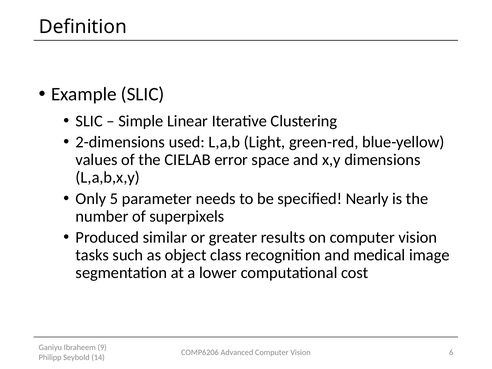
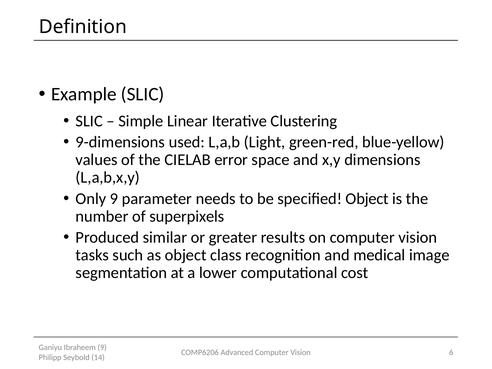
2-dimensions: 2-dimensions -> 9-dimensions
Only 5: 5 -> 9
specified Nearly: Nearly -> Object
